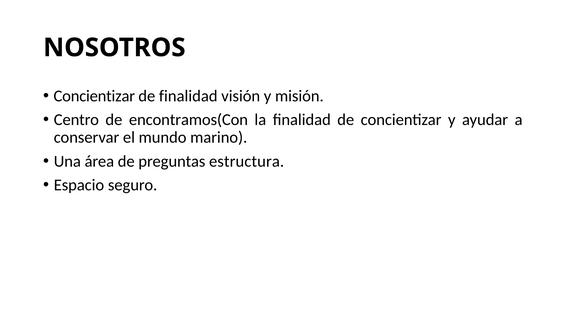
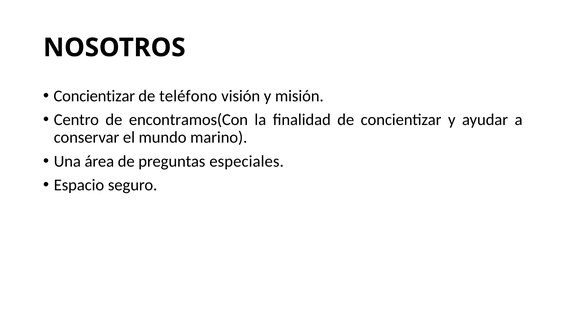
de finalidad: finalidad -> teléfono
estructura: estructura -> especiales
